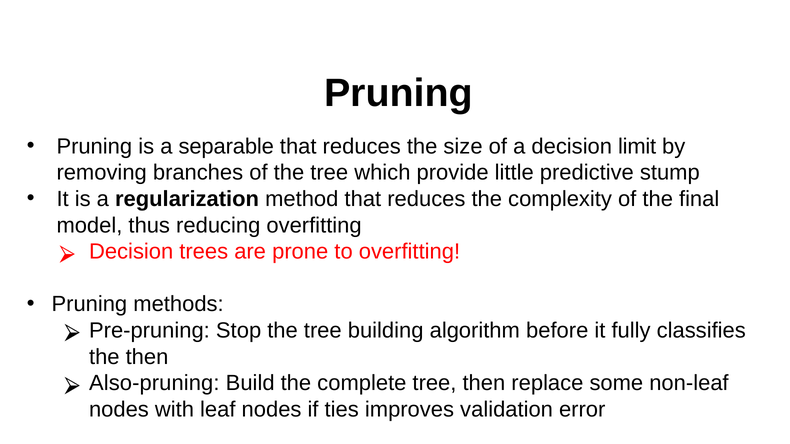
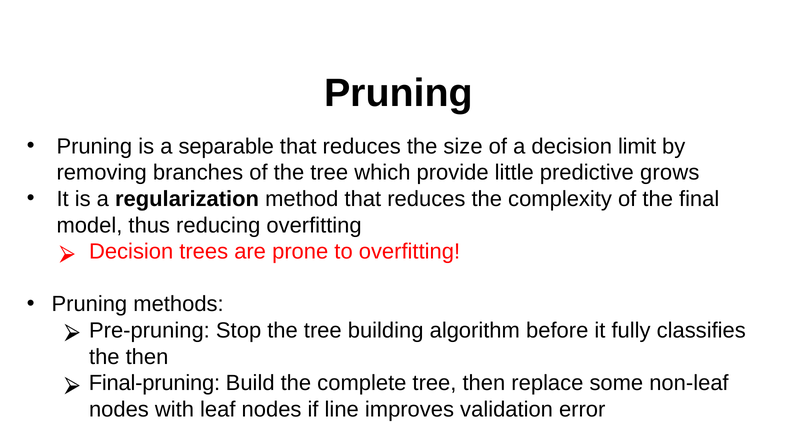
stump: stump -> grows
Also-pruning: Also-pruning -> Final-pruning
ties: ties -> line
